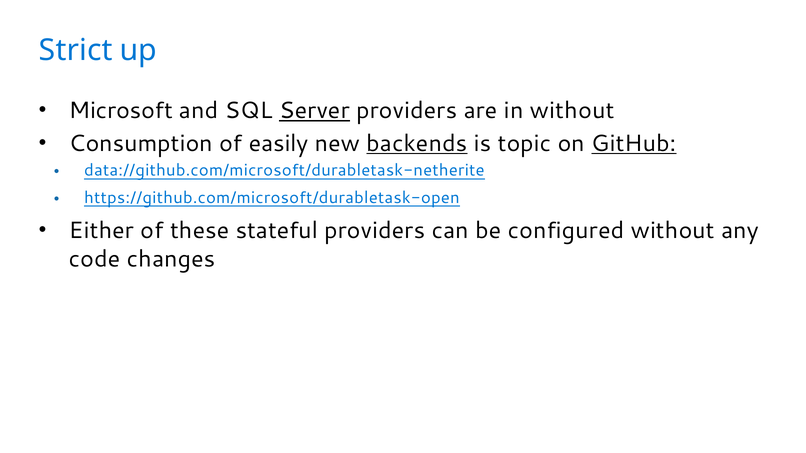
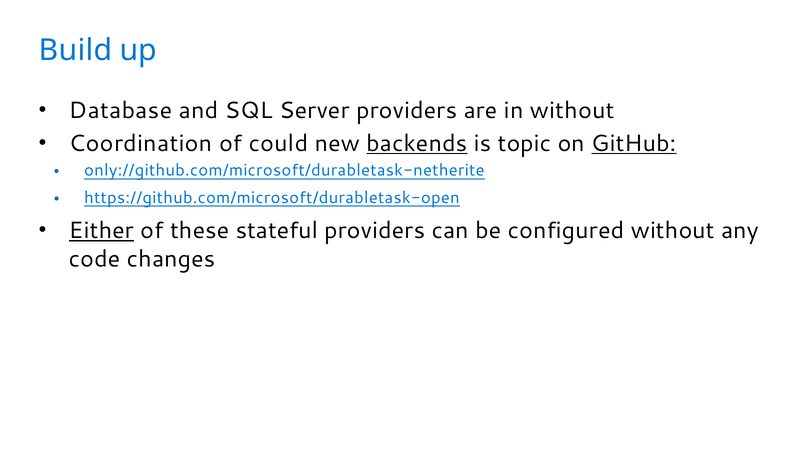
Strict: Strict -> Build
Microsoft: Microsoft -> Database
Server underline: present -> none
Consumption: Consumption -> Coordination
easily: easily -> could
data://github.com/microsoft/durabletask-netherite: data://github.com/microsoft/durabletask-netherite -> only://github.com/microsoft/durabletask-netherite
Either underline: none -> present
